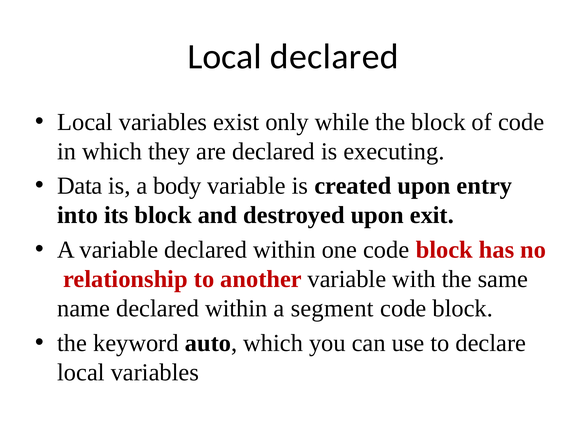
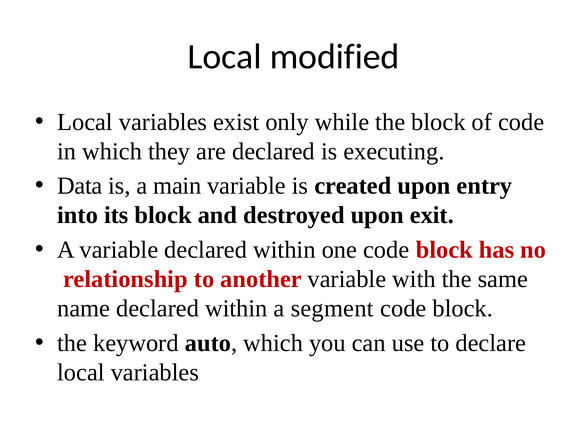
Local declared: declared -> modified
body: body -> main
